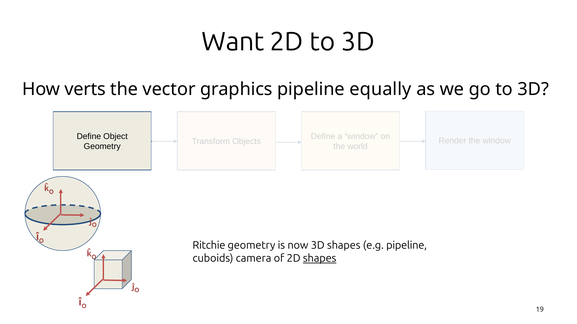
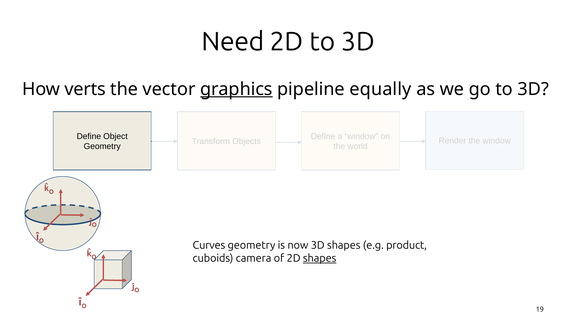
Want: Want -> Need
graphics underline: none -> present
Ritchie: Ritchie -> Curves
e.g pipeline: pipeline -> product
